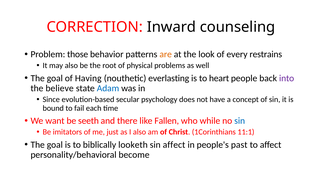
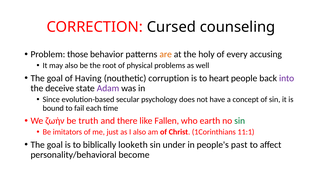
Inward: Inward -> Cursed
look: look -> holy
restrains: restrains -> accusing
everlasting: everlasting -> corruption
believe: believe -> deceive
Adam colour: blue -> purple
want: want -> ζωὴν
seeth: seeth -> truth
while: while -> earth
sin at (240, 121) colour: blue -> green
sin affect: affect -> under
